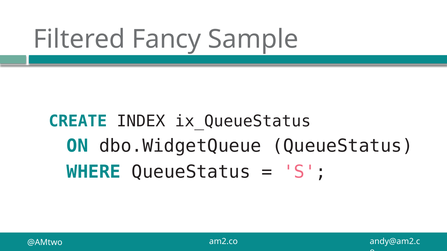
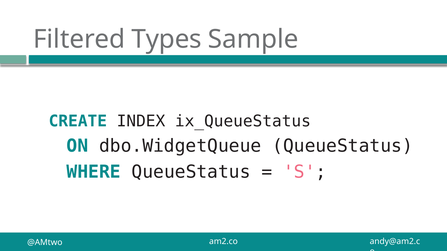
Fancy: Fancy -> Types
